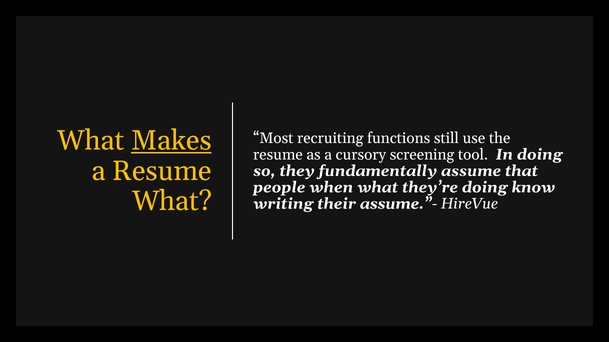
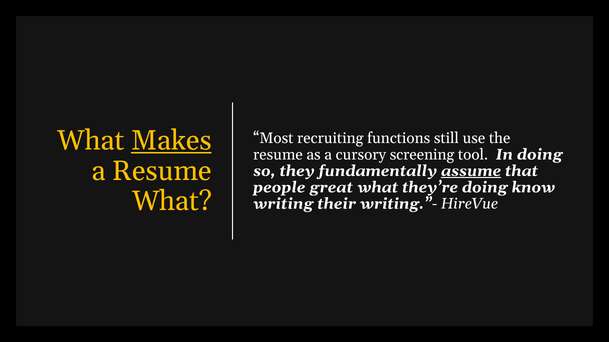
assume underline: none -> present
when: when -> great
assume.”-: assume.”- -> writing.”-
